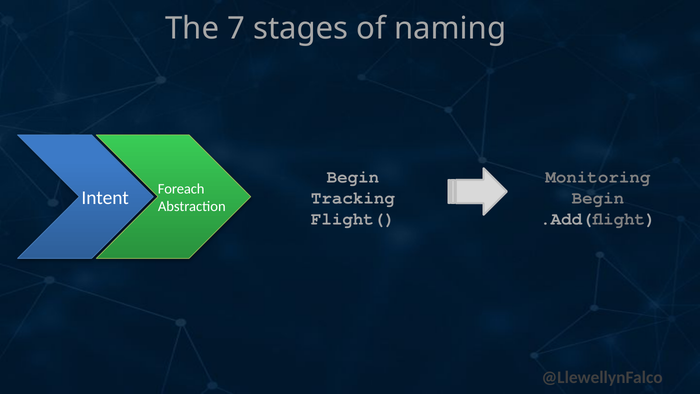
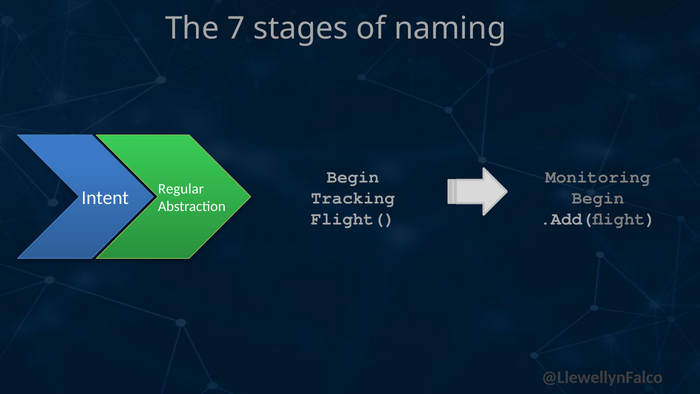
Foreach: Foreach -> Regular
